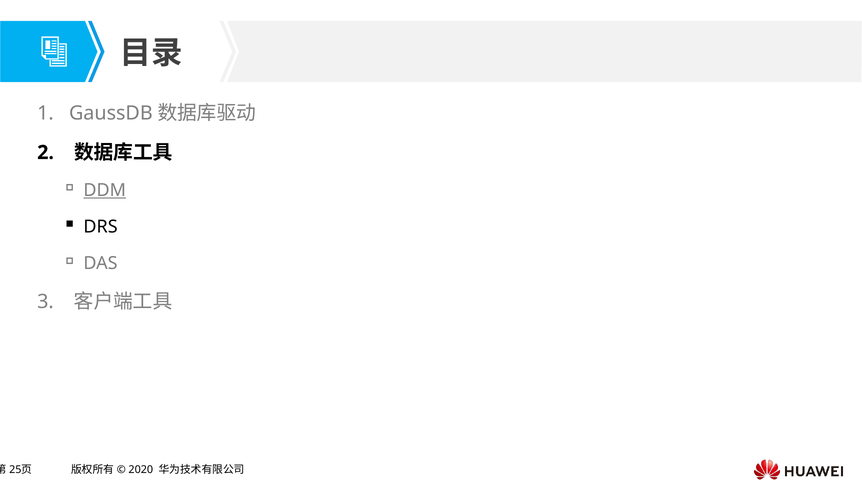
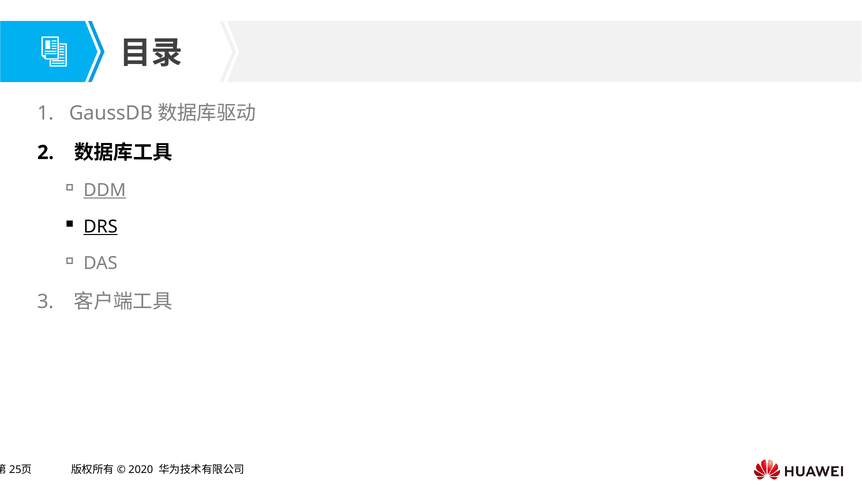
DRS underline: none -> present
